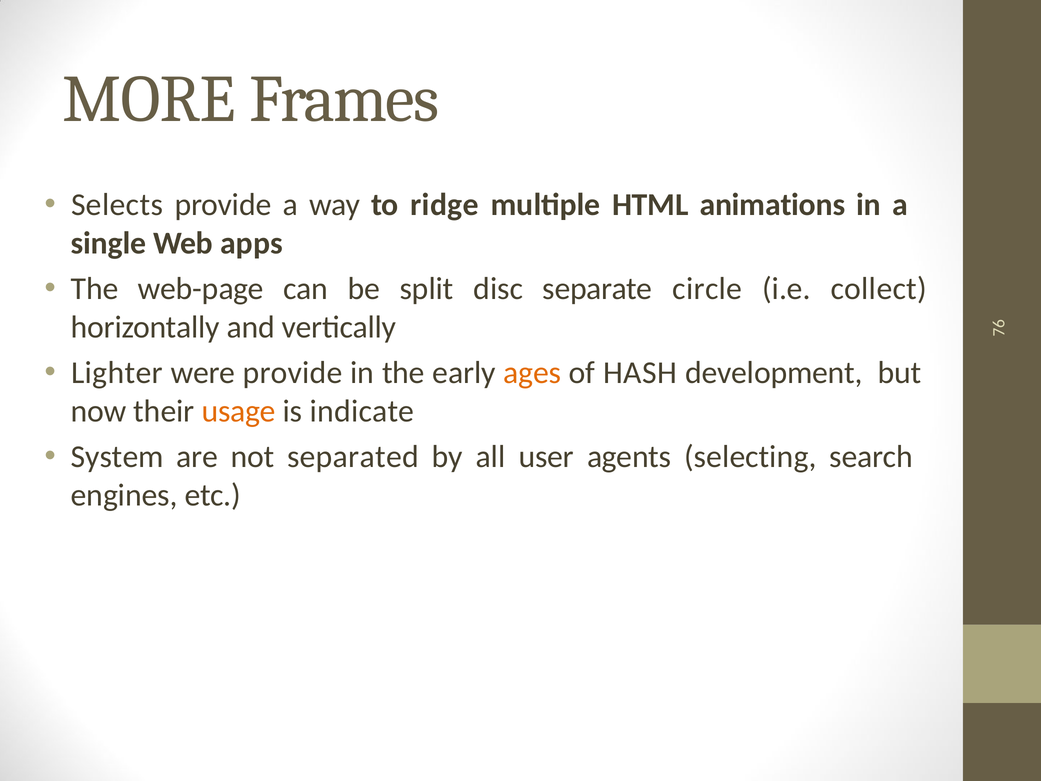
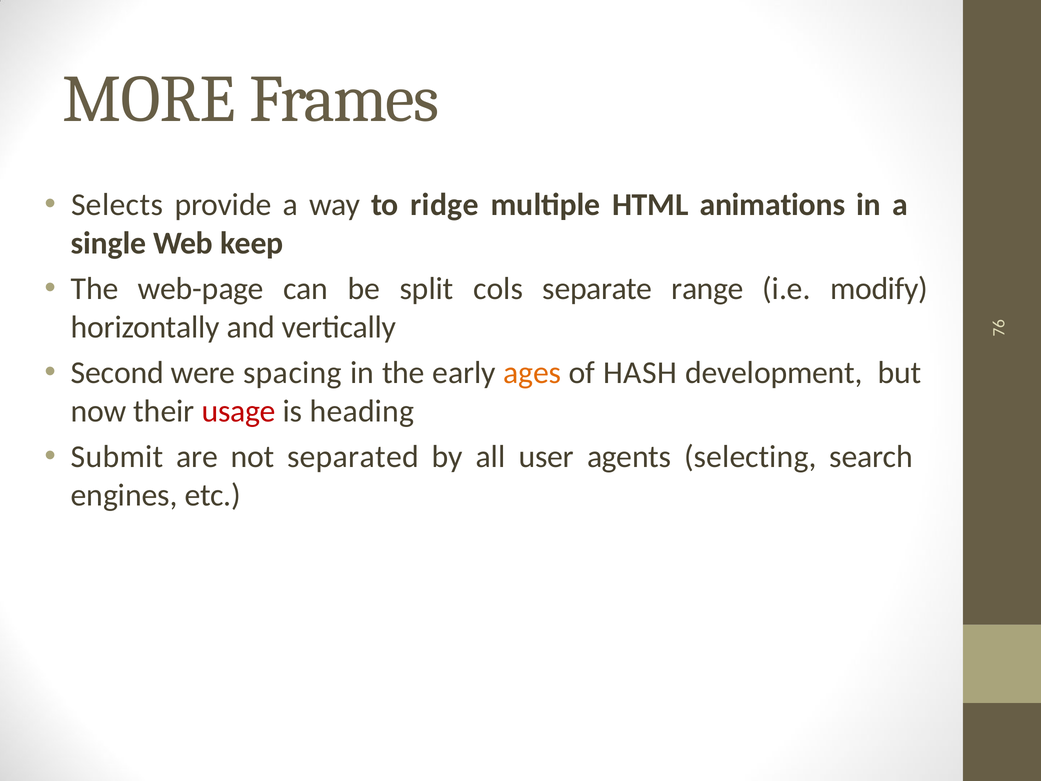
apps: apps -> keep
disc: disc -> cols
circle: circle -> range
collect: collect -> modify
Lighter: Lighter -> Second
were provide: provide -> spacing
usage colour: orange -> red
indicate: indicate -> heading
System: System -> Submit
